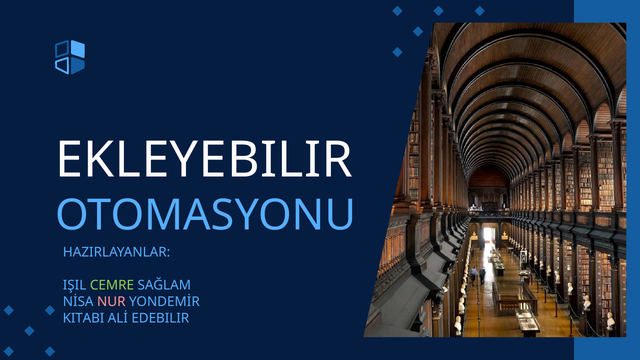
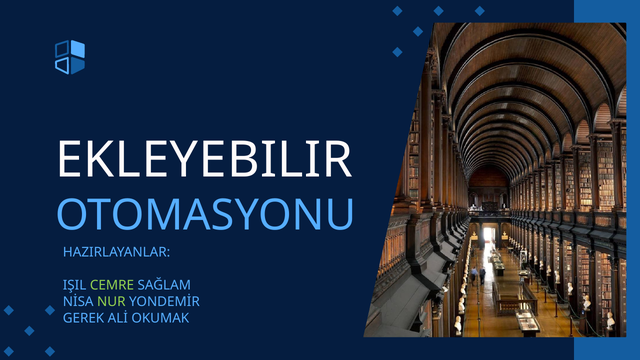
NUR colour: pink -> light green
KITABI: KITABI -> GEREK
EDEBILIR: EDEBILIR -> OKUMAK
